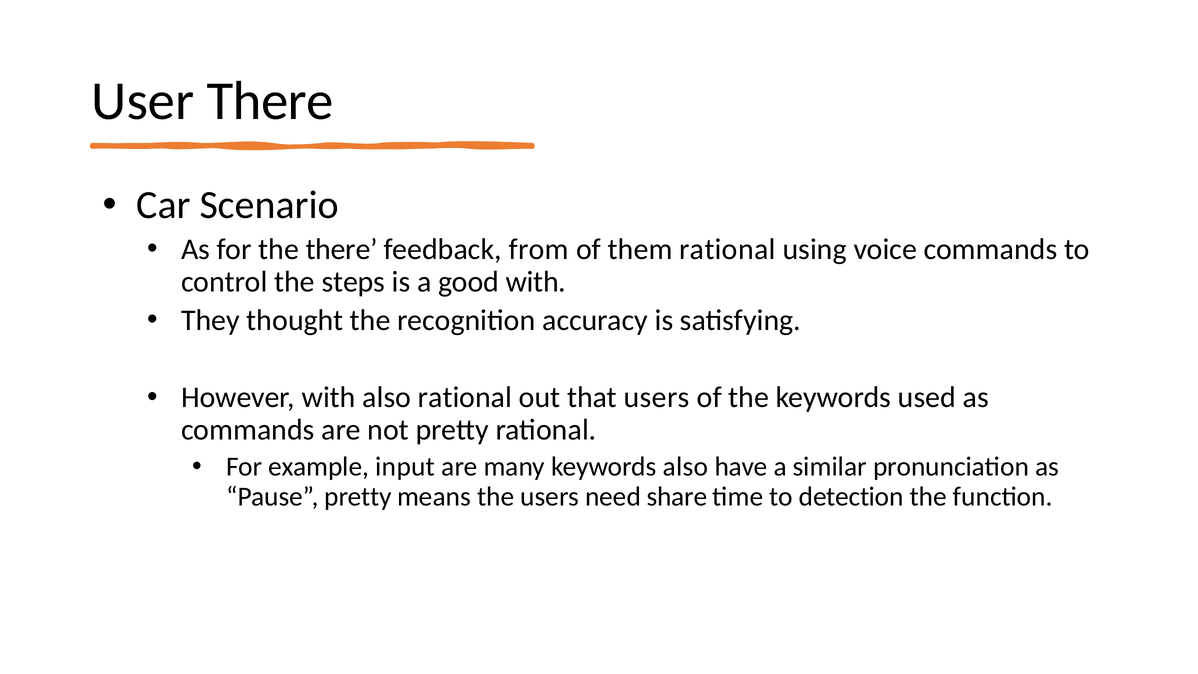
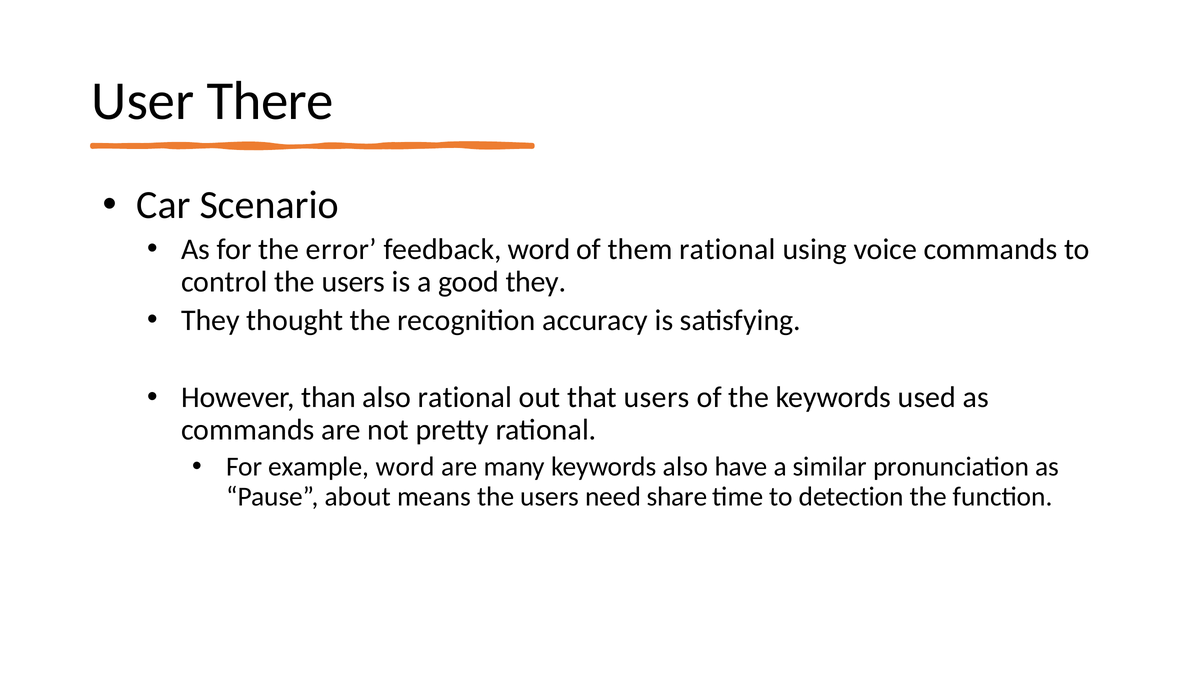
the there: there -> error
feedback from: from -> word
control the steps: steps -> users
good with: with -> they
However with: with -> than
example input: input -> word
Pause pretty: pretty -> about
